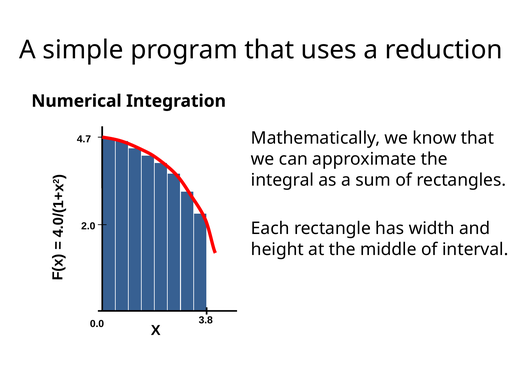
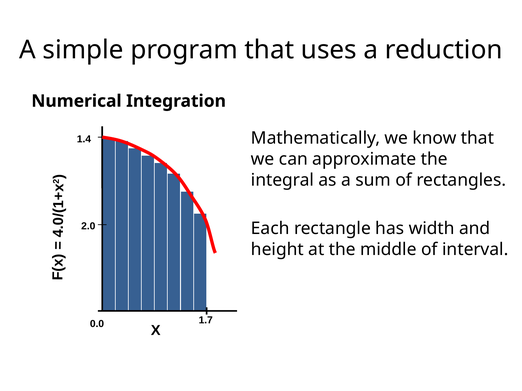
4.7: 4.7 -> 1.4
3.8: 3.8 -> 1.7
